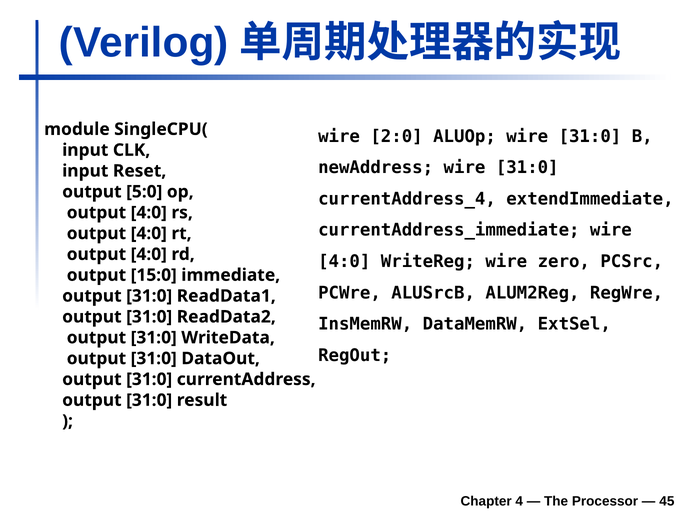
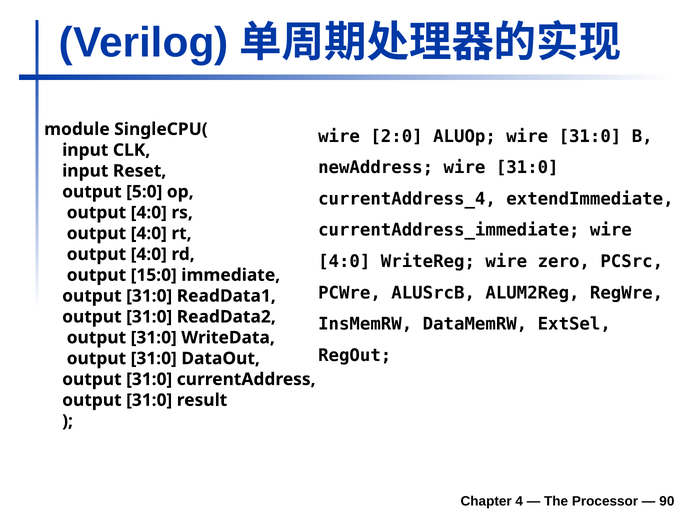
45: 45 -> 90
